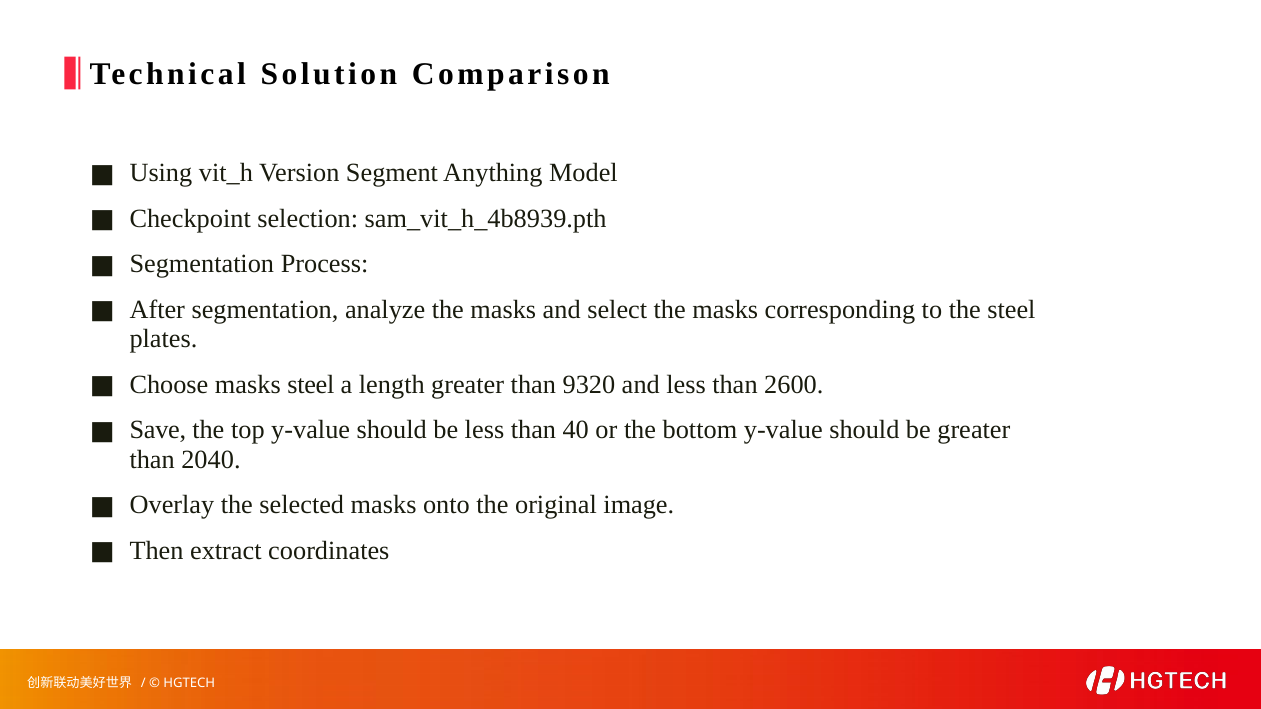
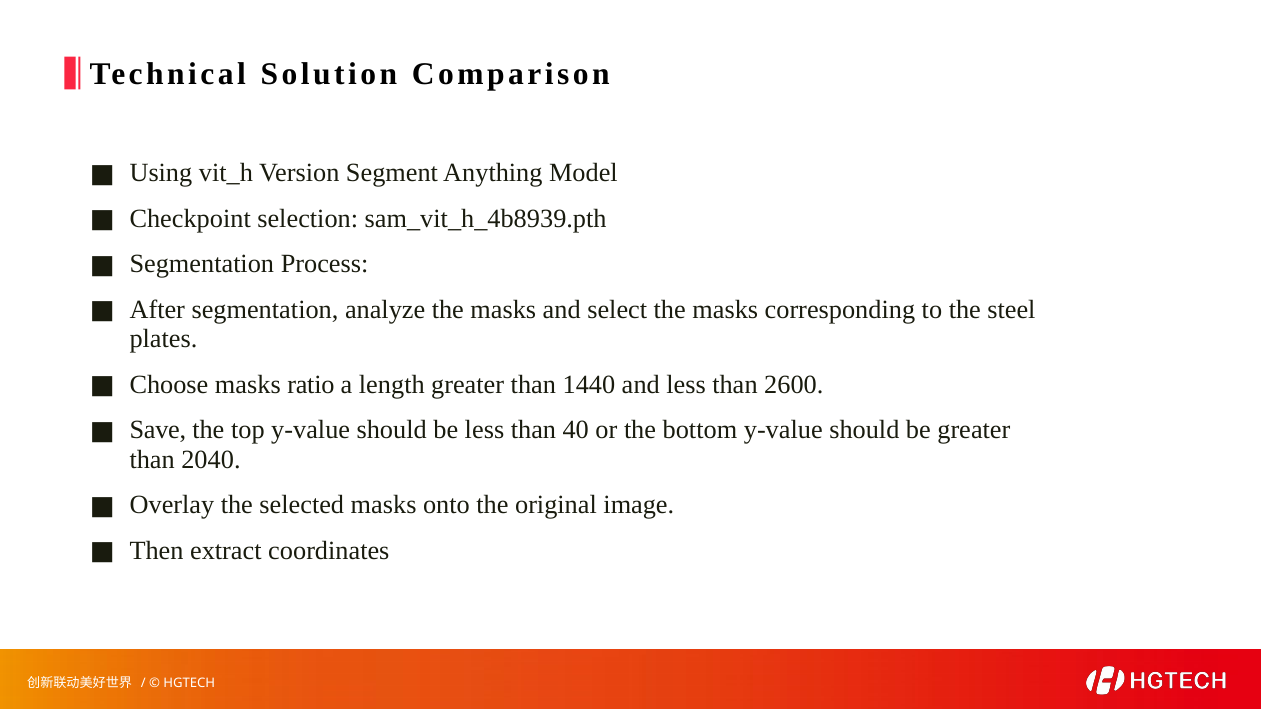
masks steel: steel -> ratio
9320: 9320 -> 1440
